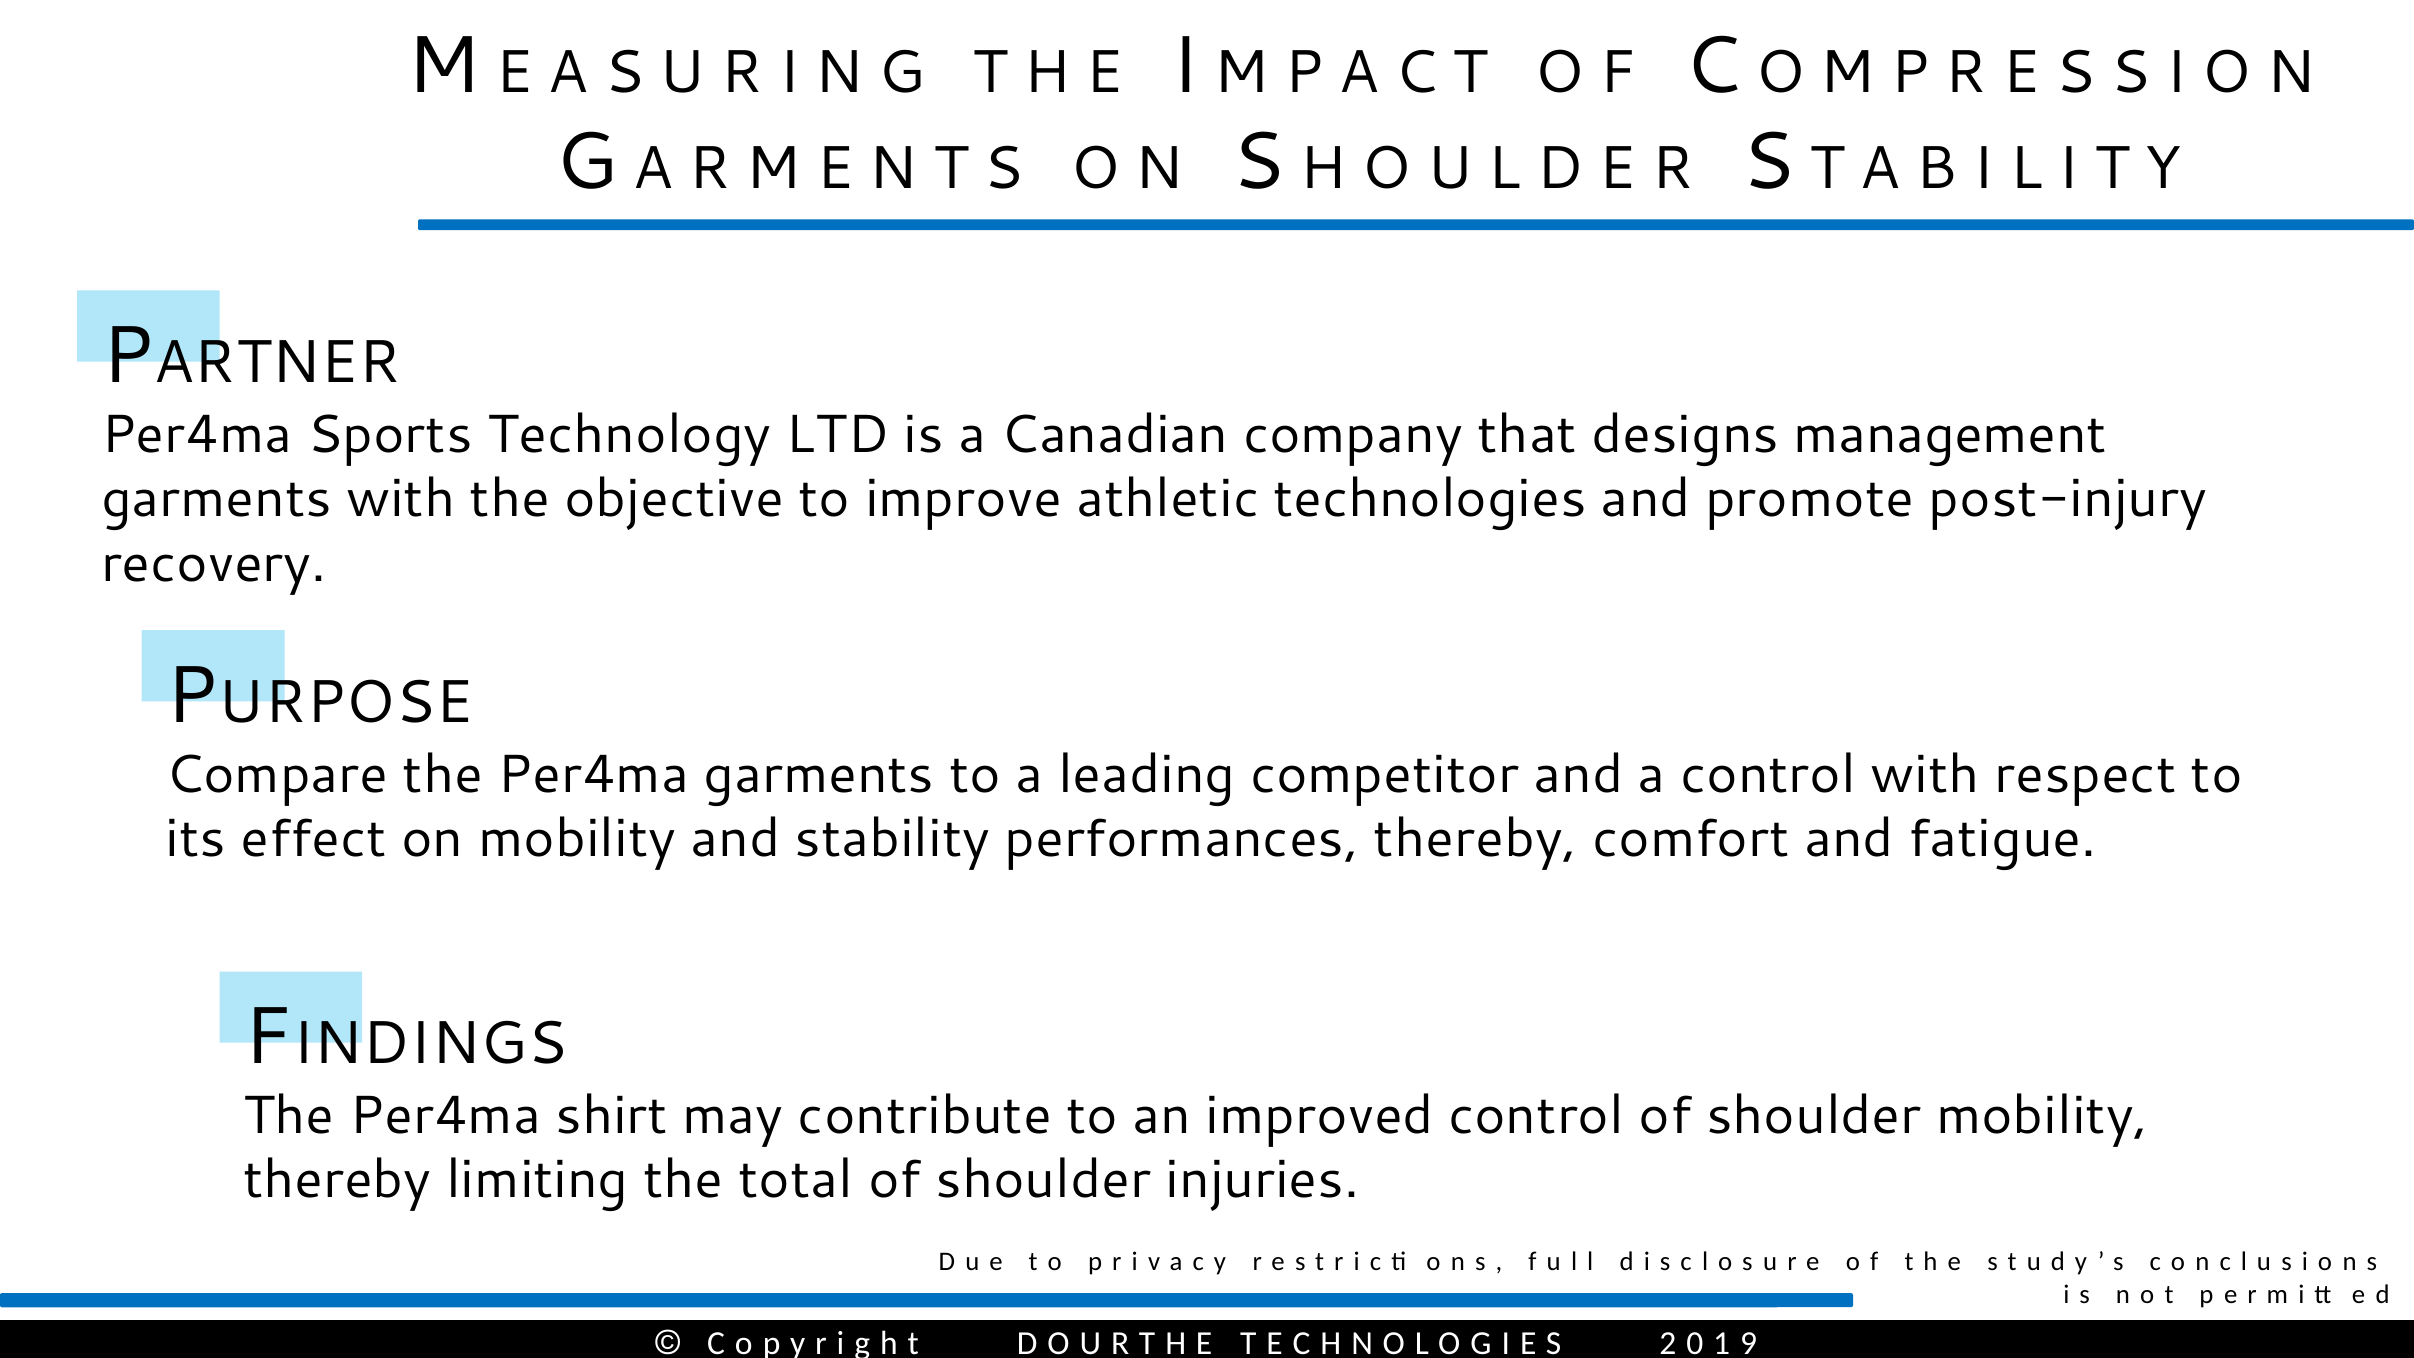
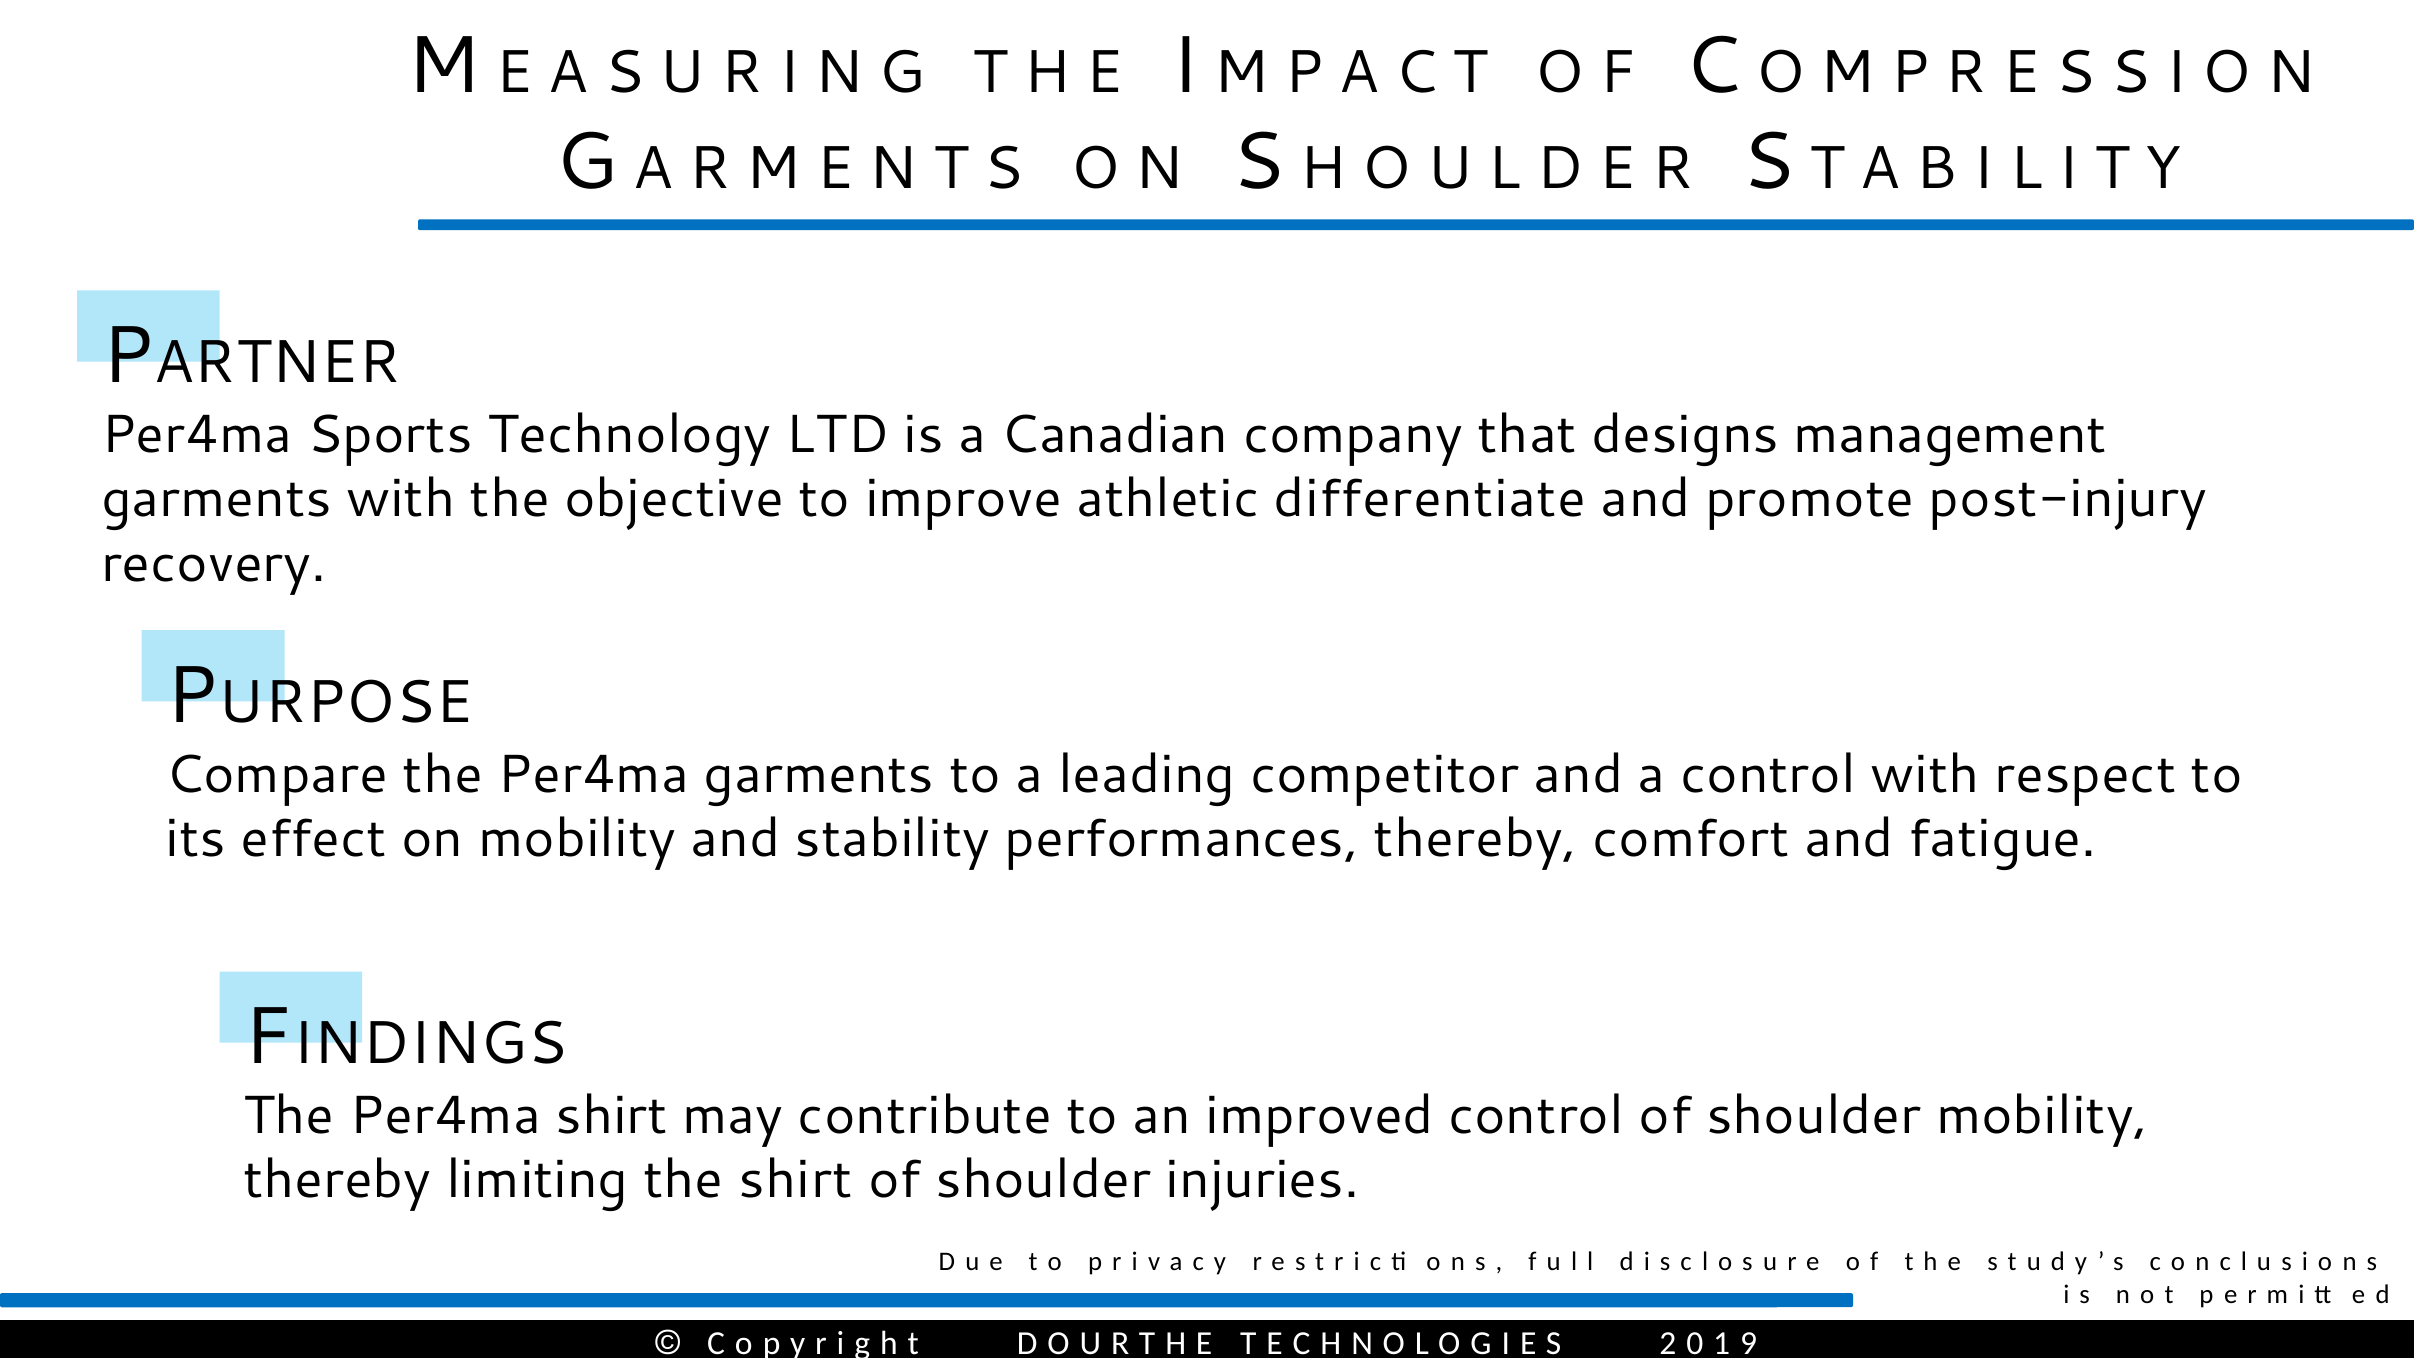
technologies: technologies -> differentiate
the total: total -> shirt
